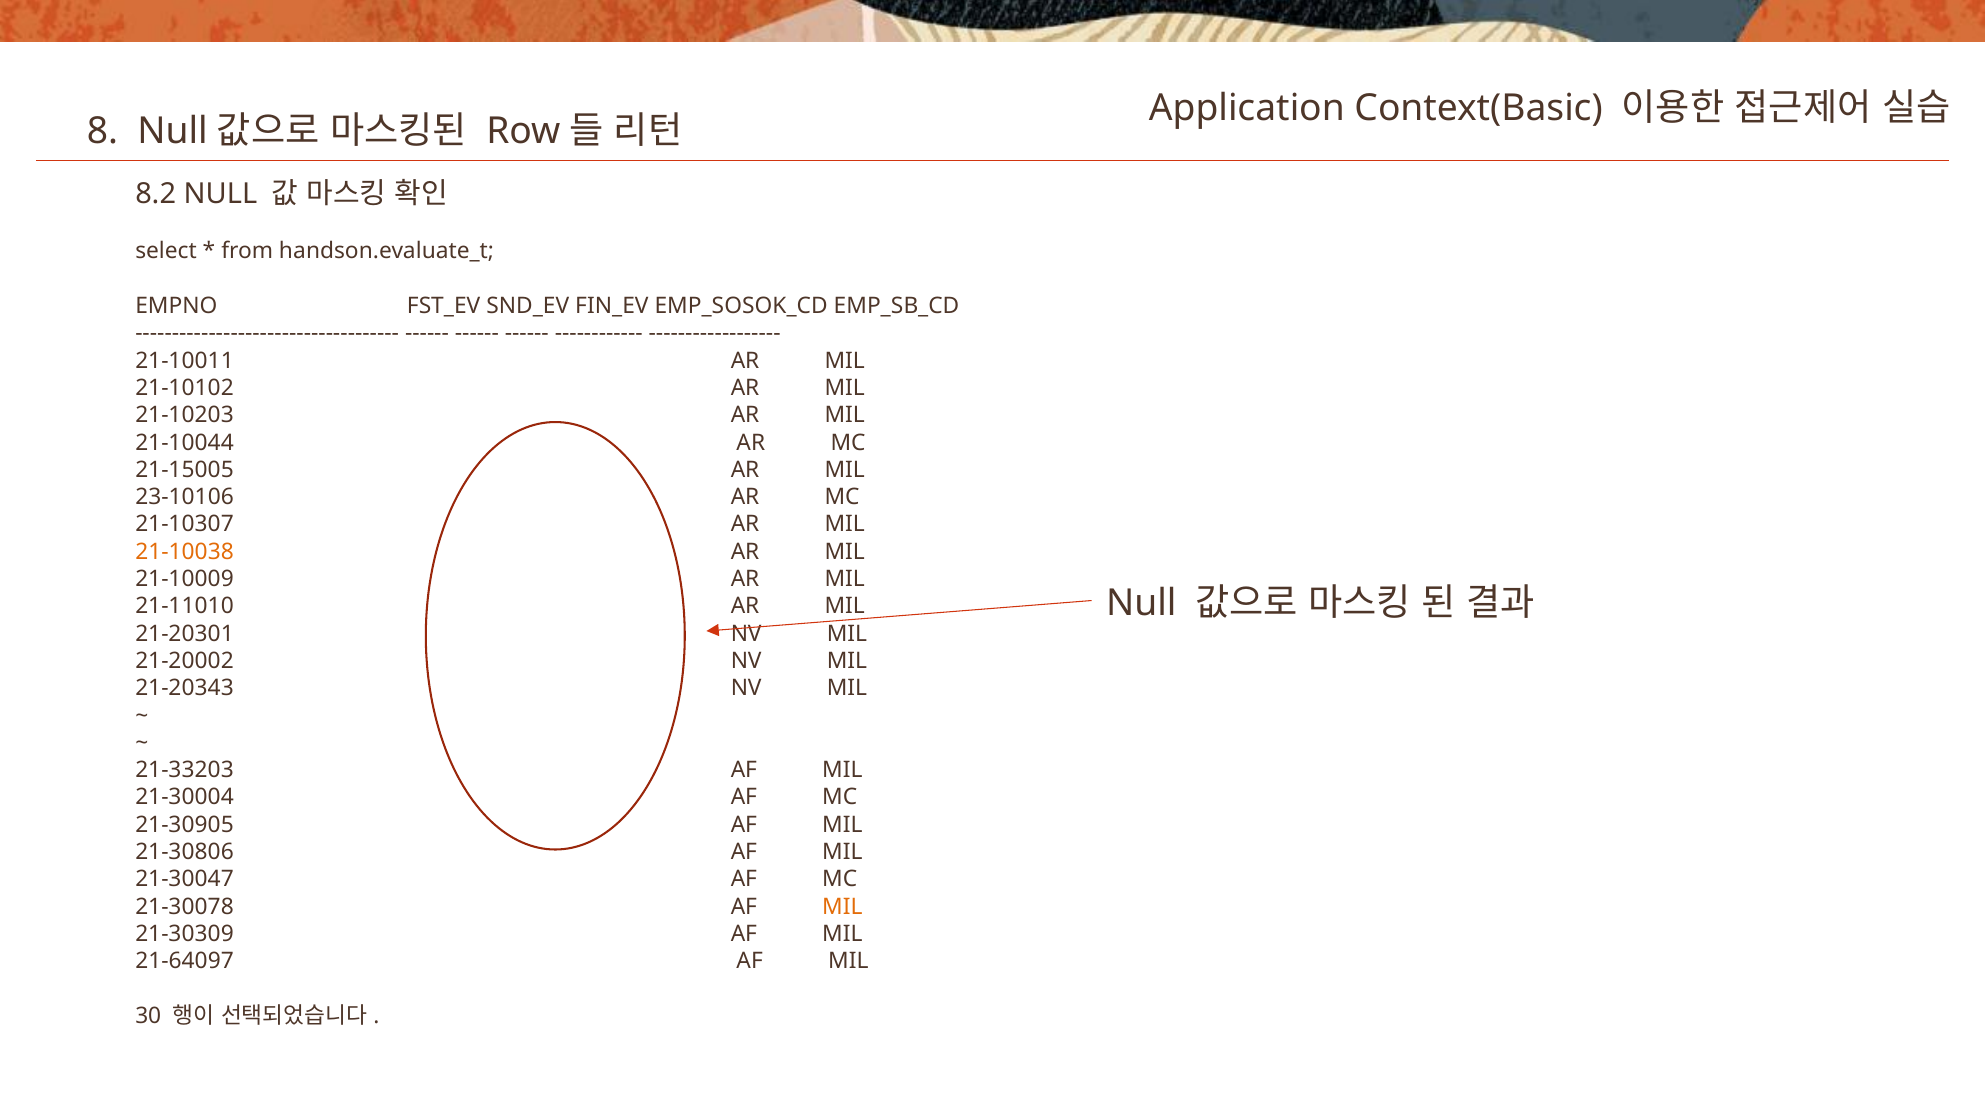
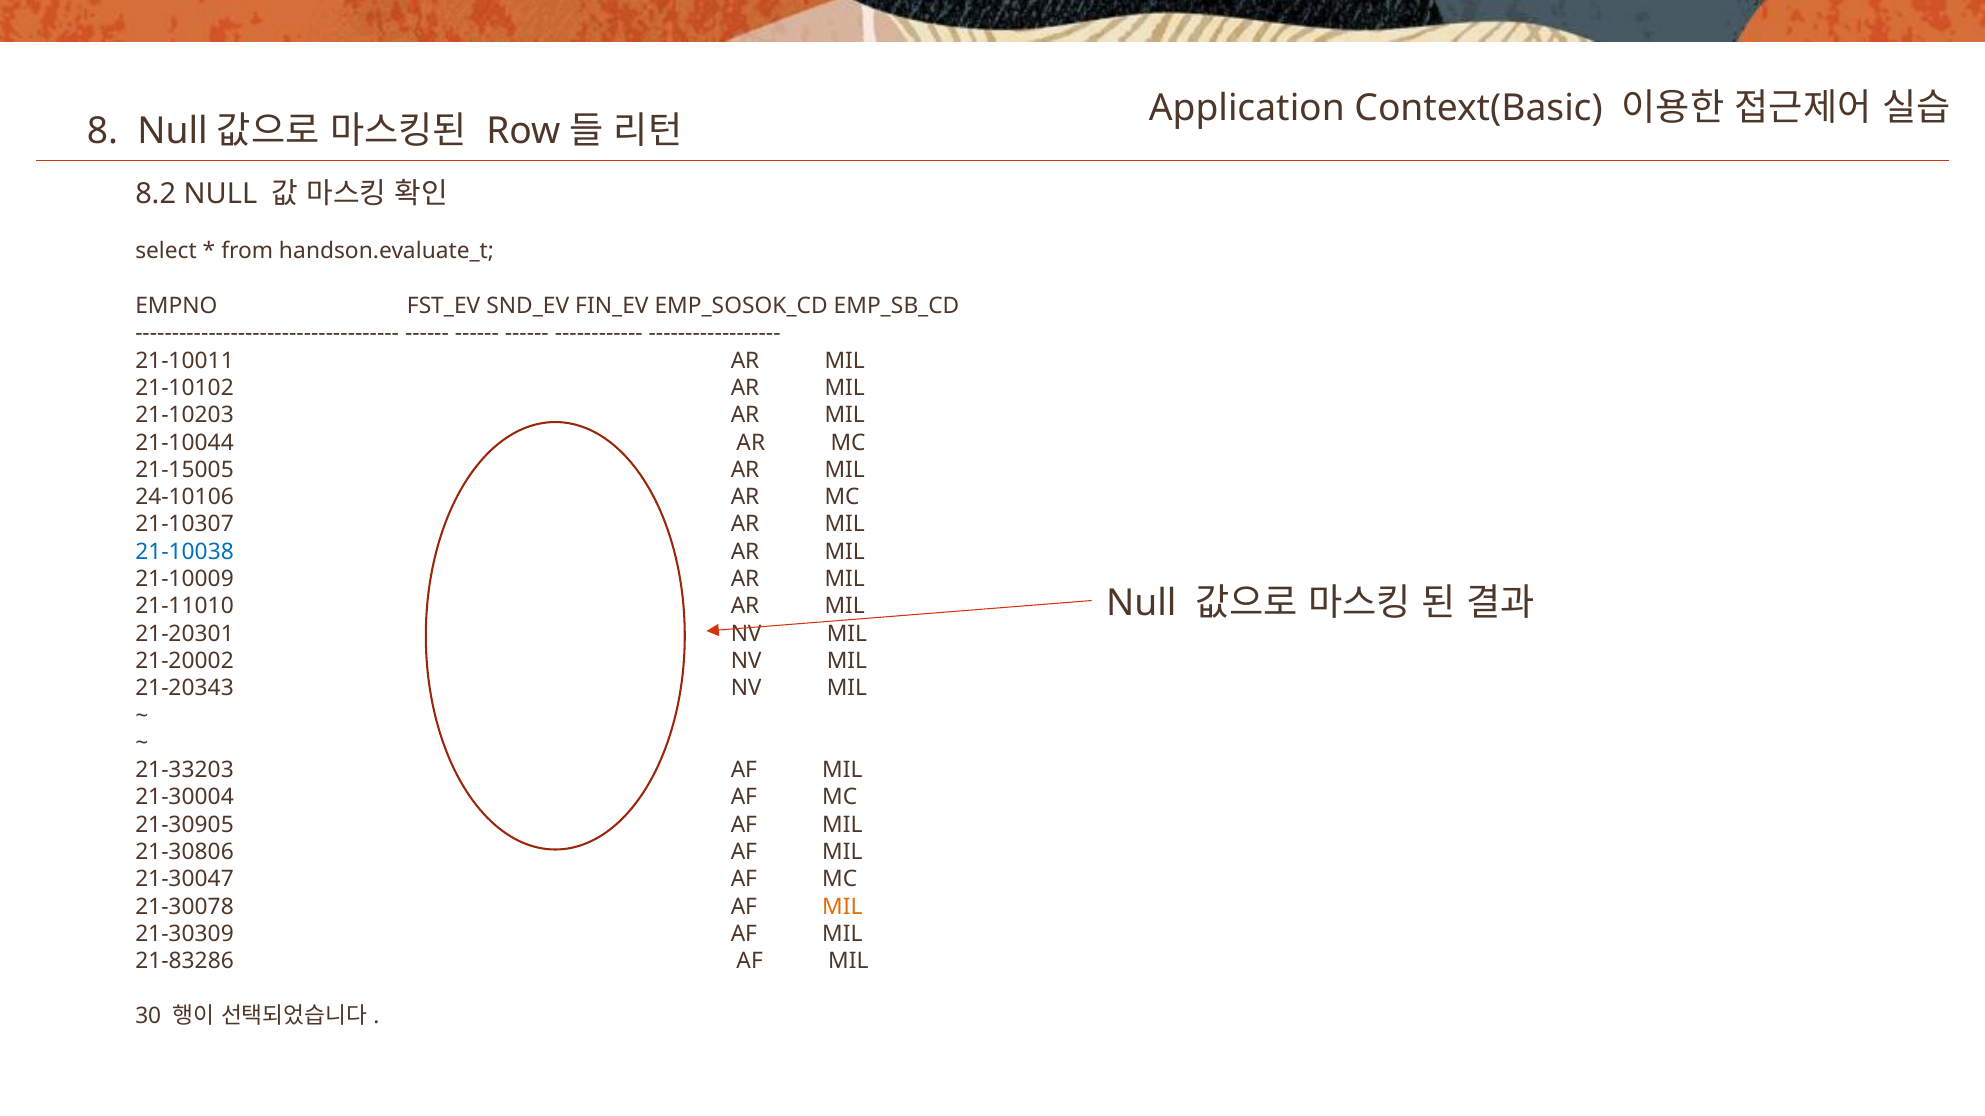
23-10106: 23-10106 -> 24-10106
21-10038 colour: orange -> blue
21-64097: 21-64097 -> 21-83286
